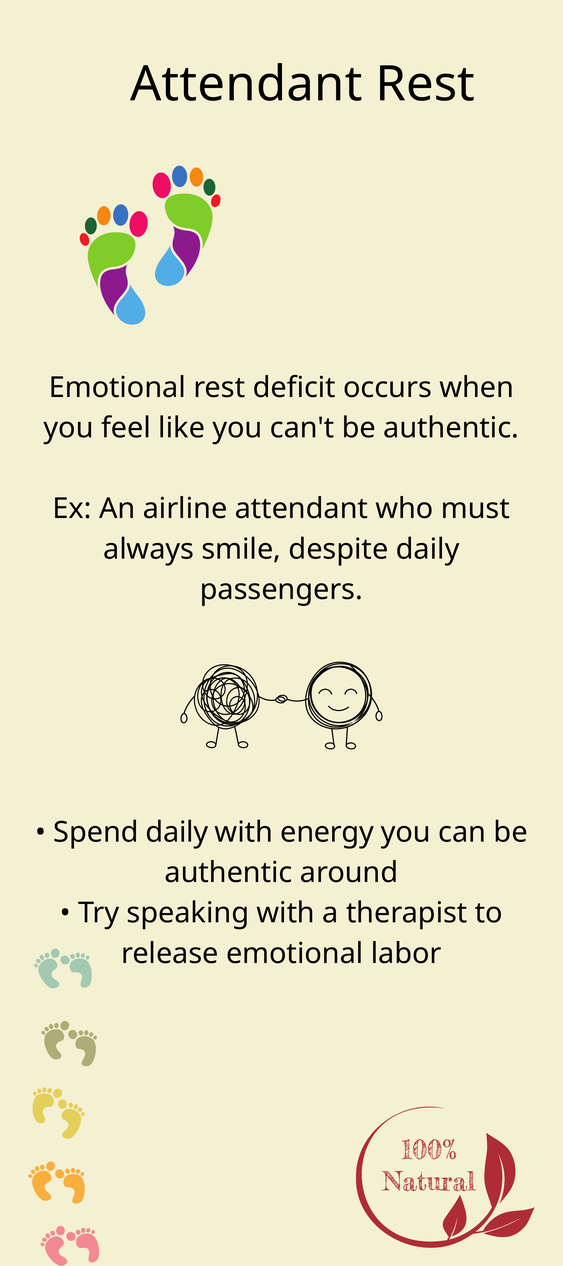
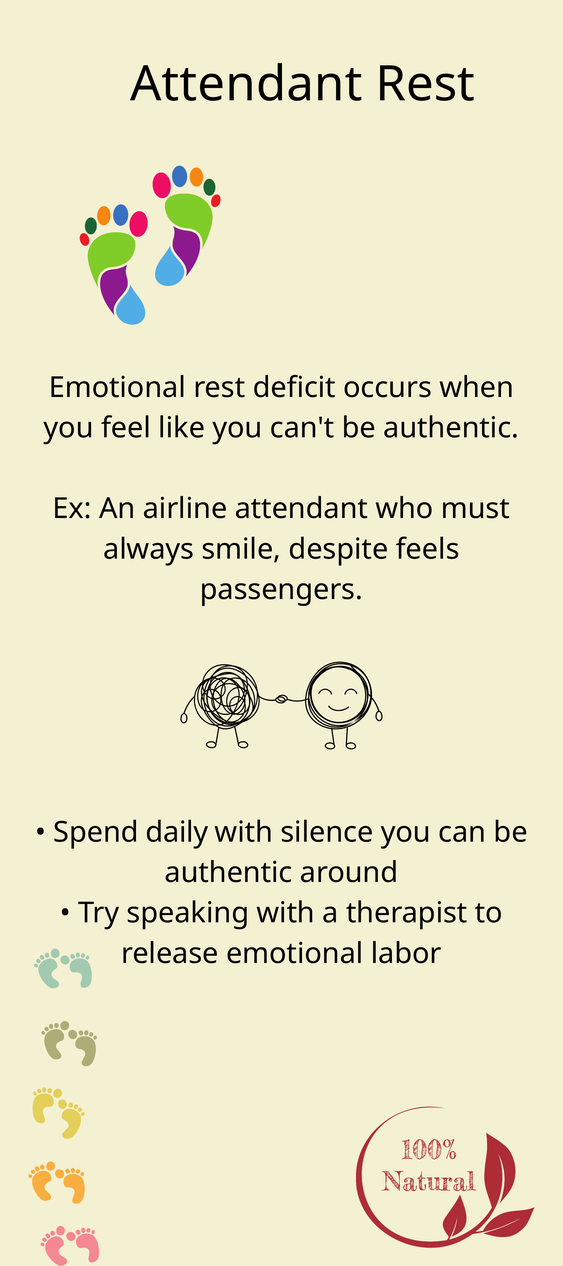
despite daily: daily -> feels
energy: energy -> silence
